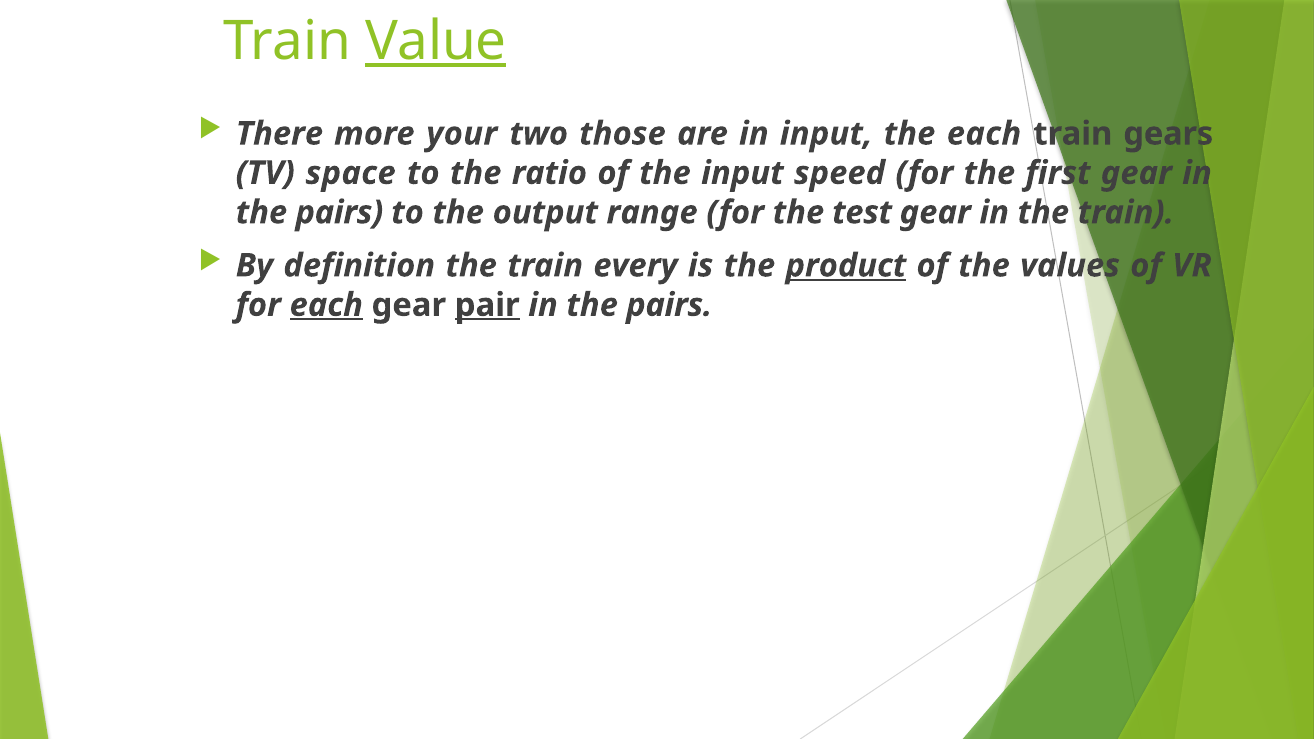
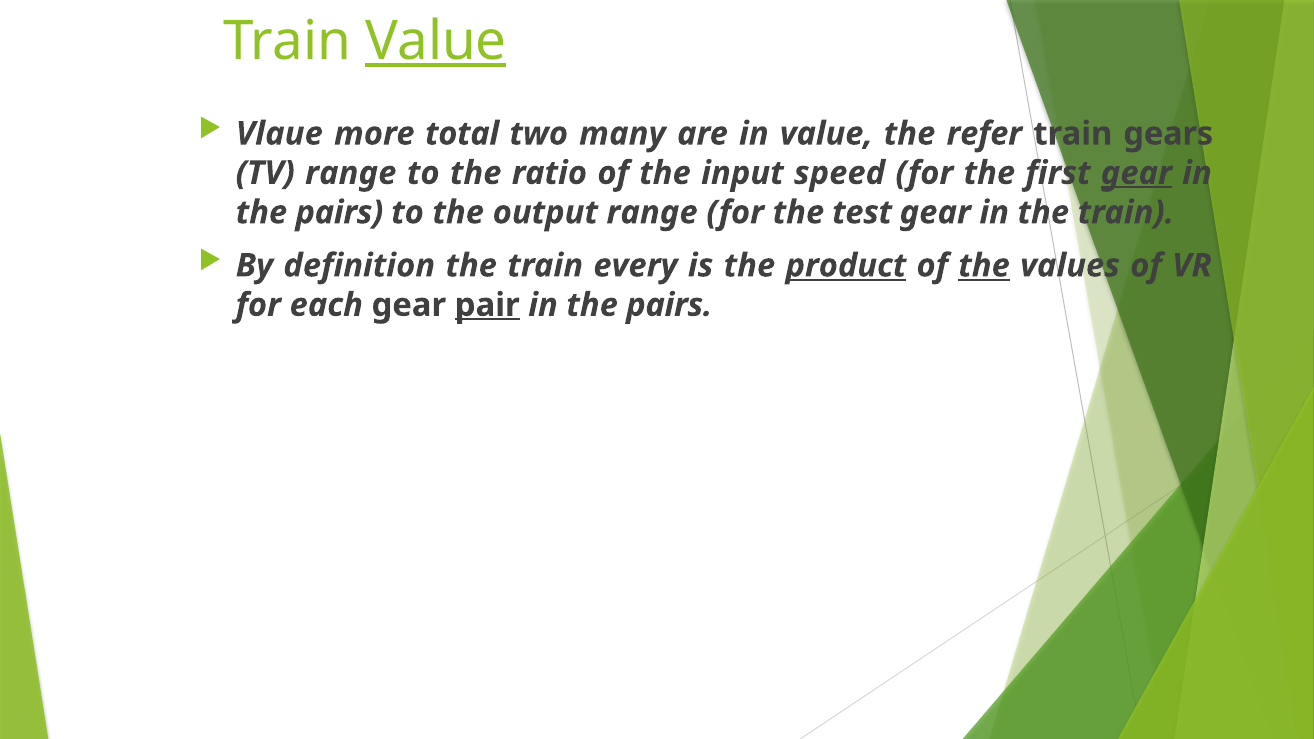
There: There -> Vlaue
your: your -> total
those: those -> many
in input: input -> value
the each: each -> refer
TV space: space -> range
gear at (1136, 173) underline: none -> present
the at (984, 266) underline: none -> present
each at (326, 305) underline: present -> none
